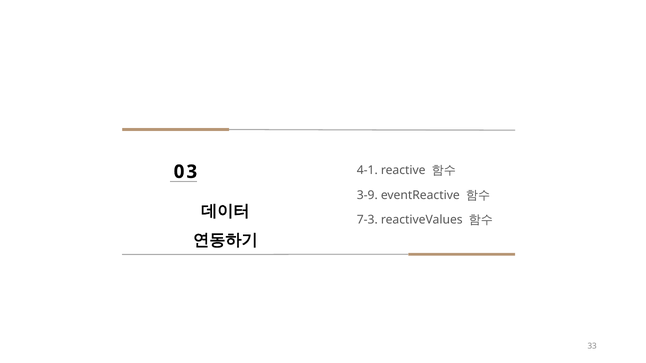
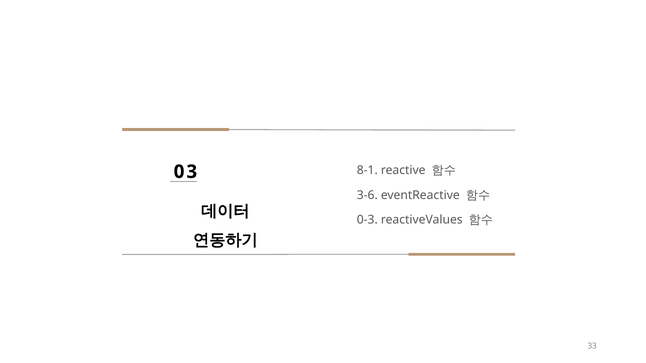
4-1: 4-1 -> 8-1
3-9: 3-9 -> 3-6
7-3: 7-3 -> 0-3
